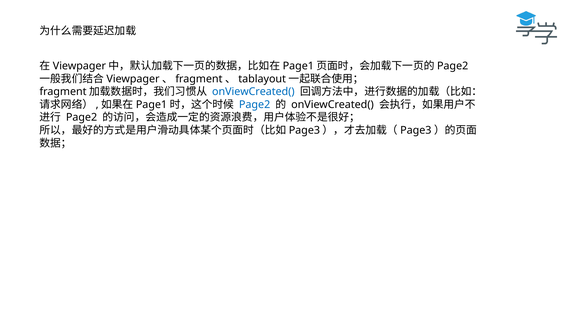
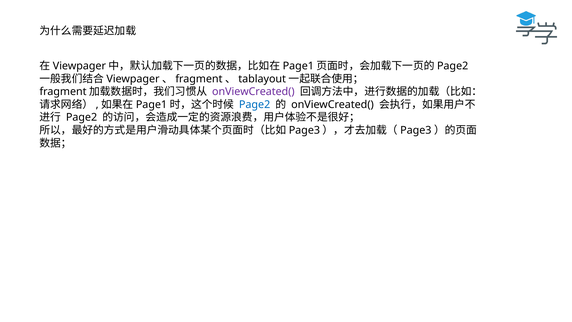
onViewCreated( at (253, 92) colour: blue -> purple
